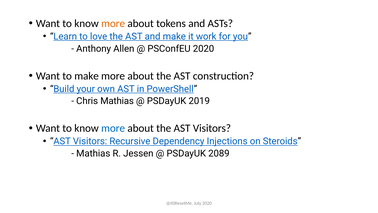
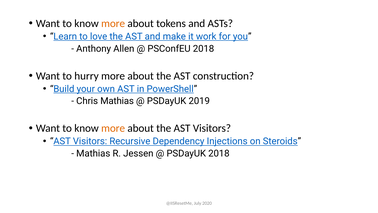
PSConfEU 2020: 2020 -> 2018
to make: make -> hurry
more at (113, 128) colour: blue -> orange
PSDayUK 2089: 2089 -> 2018
